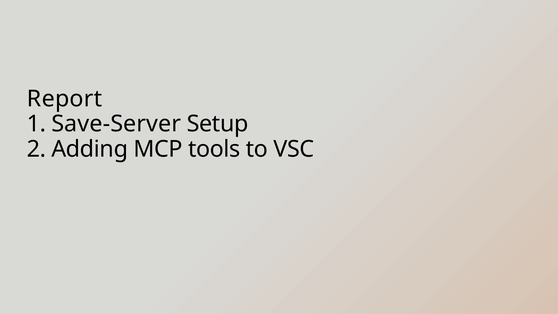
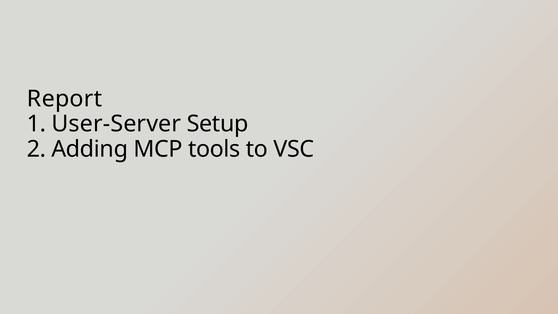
Save-Server: Save-Server -> User-Server
